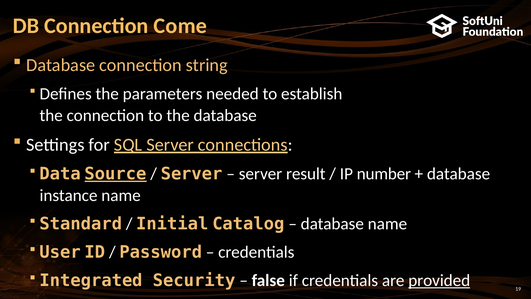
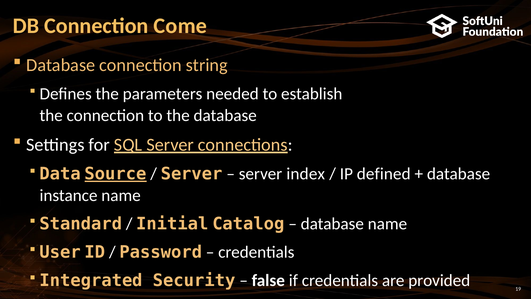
result: result -> index
number: number -> defined
provided underline: present -> none
